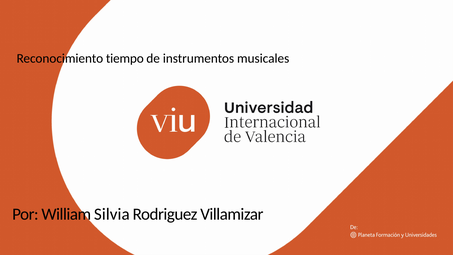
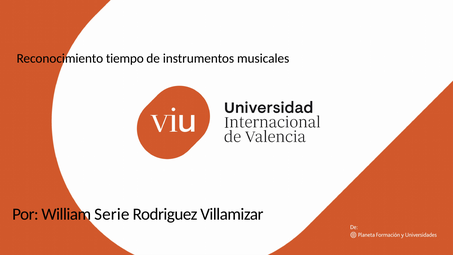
Silvia: Silvia -> Serie
